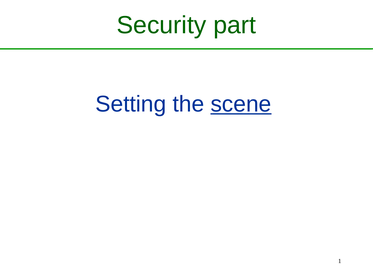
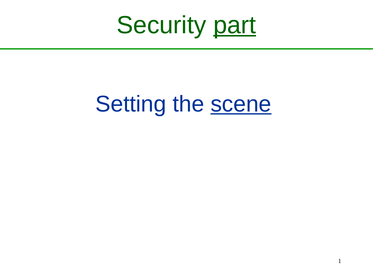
part underline: none -> present
